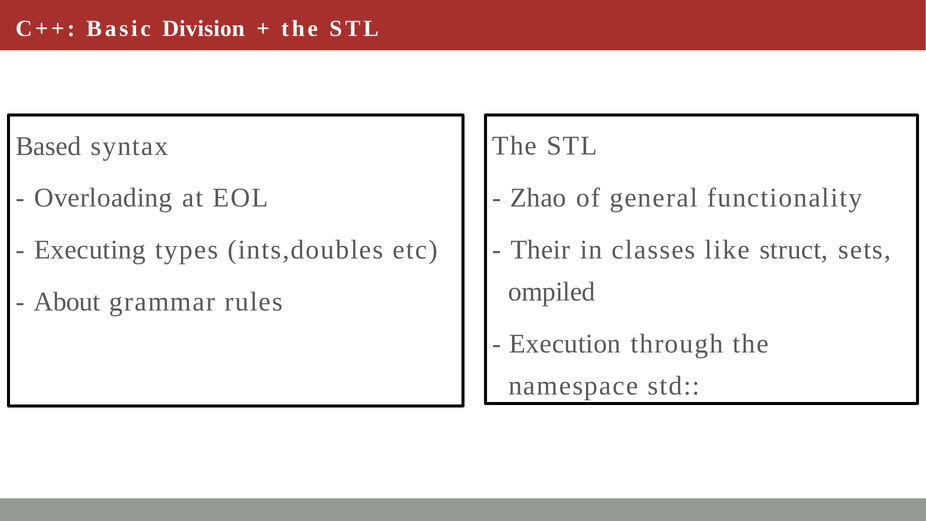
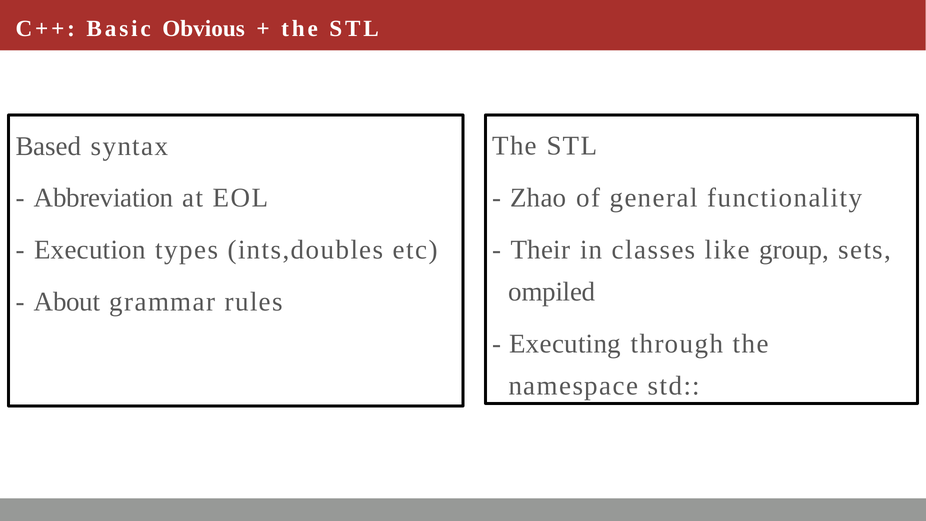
Division: Division -> Obvious
Overloading: Overloading -> Abbreviation
struct: struct -> group
Executing: Executing -> Execution
Execution: Execution -> Executing
